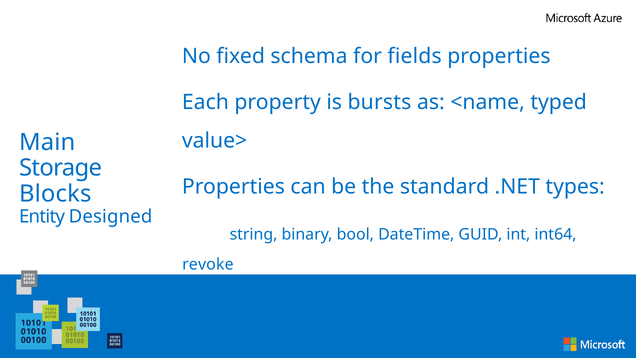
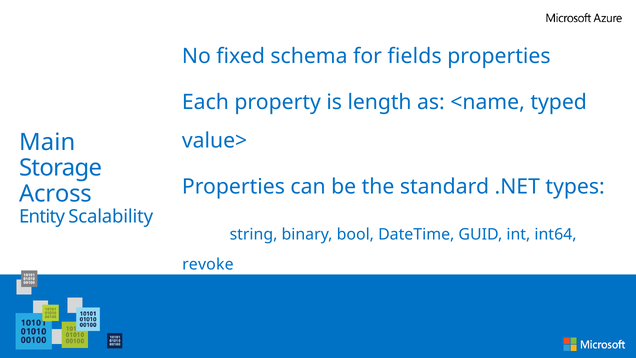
bursts: bursts -> length
Blocks: Blocks -> Across
Designed: Designed -> Scalability
